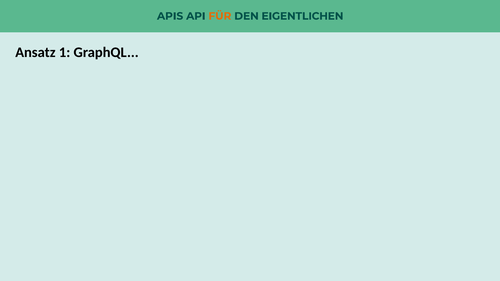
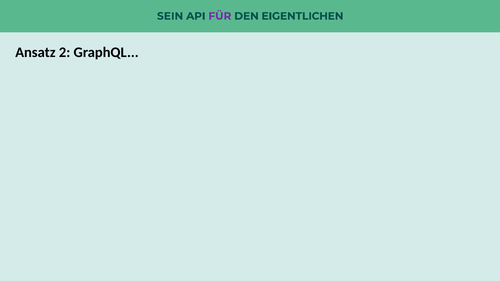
APIS: APIS -> SEIN
FÜR colour: orange -> purple
1: 1 -> 2
